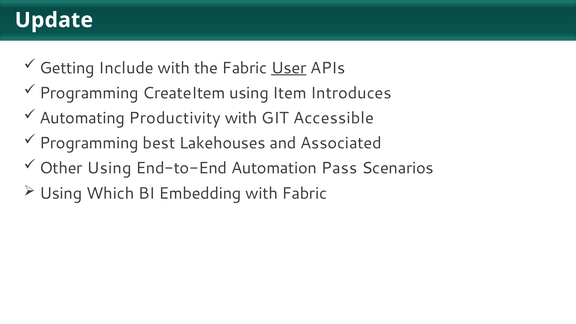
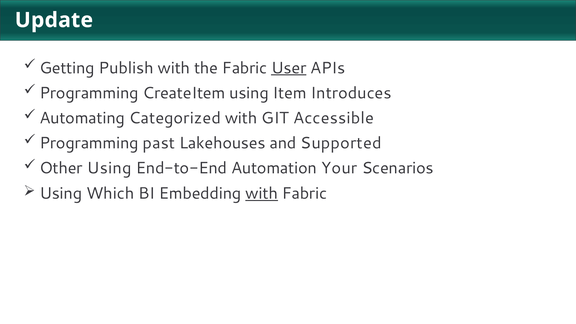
Include: Include -> Publish
Productivity: Productivity -> Categorized
best: best -> past
Associated: Associated -> Supported
Pass: Pass -> Your
with at (262, 193) underline: none -> present
